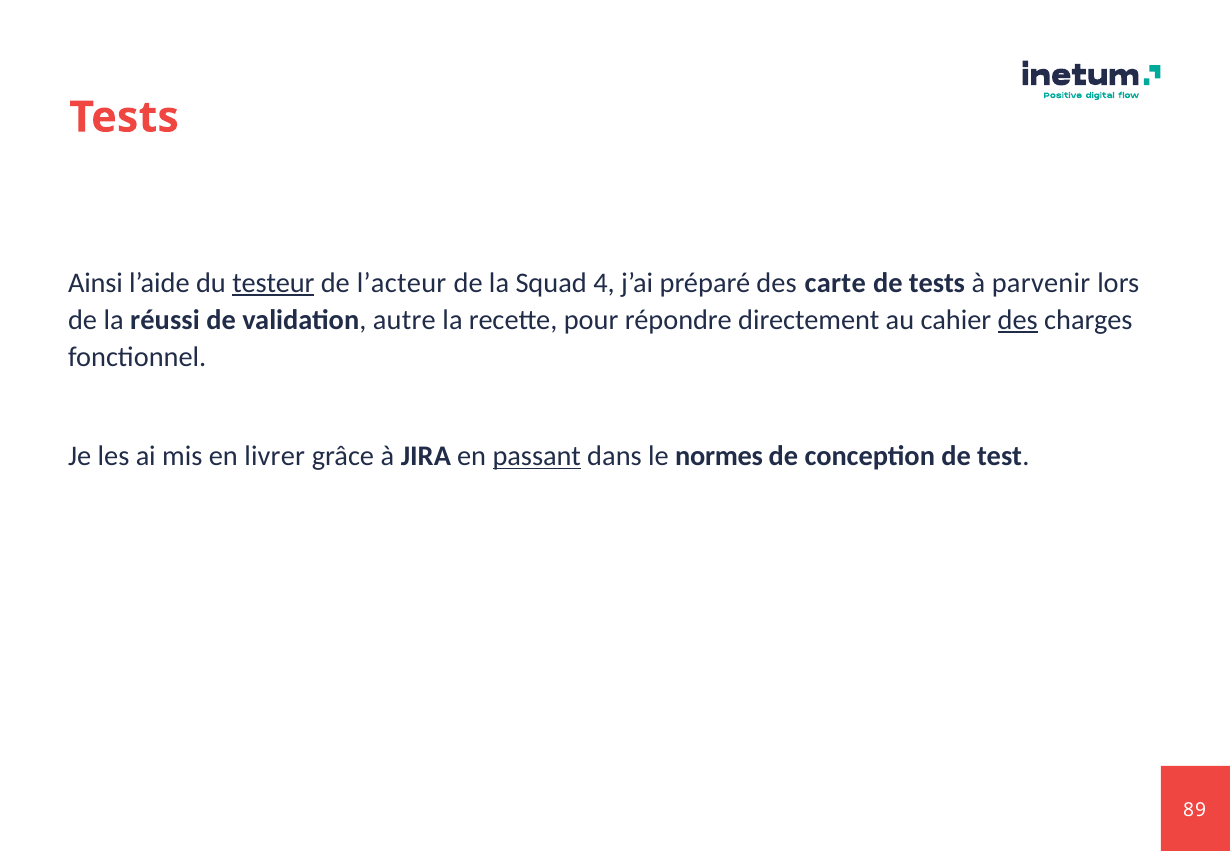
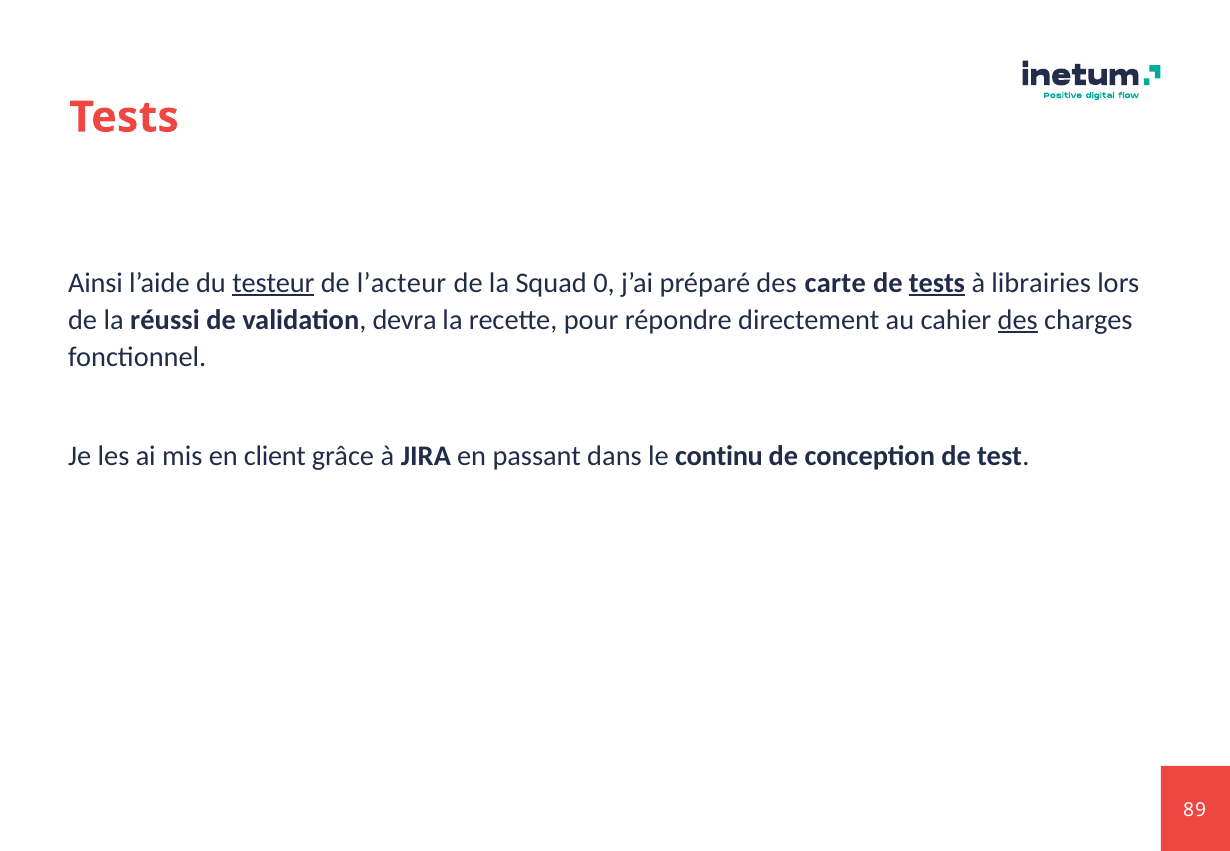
4: 4 -> 0
tests at (937, 283) underline: none -> present
parvenir: parvenir -> librairies
autre: autre -> devra
livrer: livrer -> client
passant underline: present -> none
normes: normes -> continu
